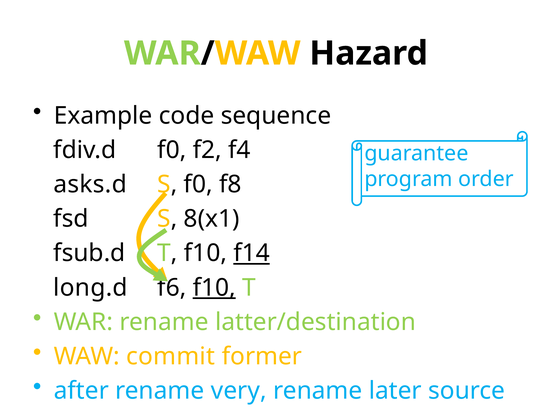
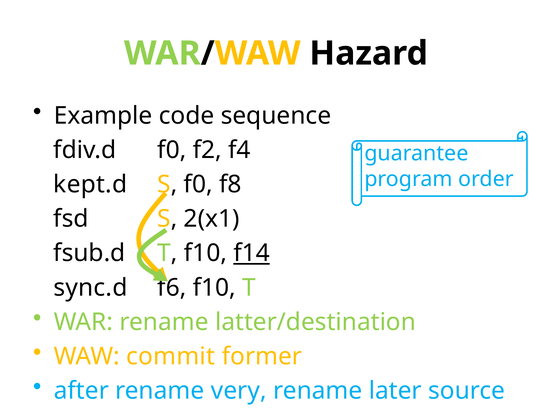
asks.d: asks.d -> kept.d
8(x1: 8(x1 -> 2(x1
long.d: long.d -> sync.d
f10 at (214, 288) underline: present -> none
